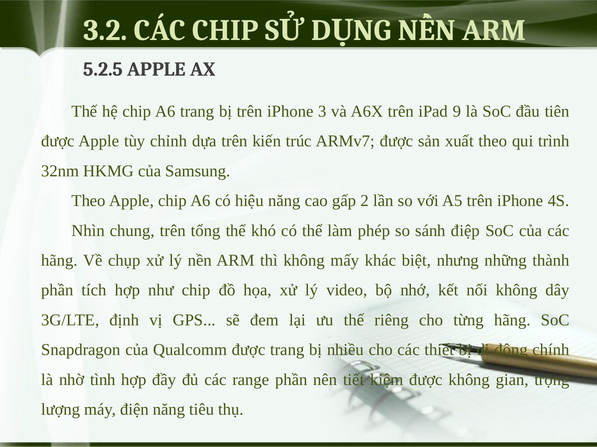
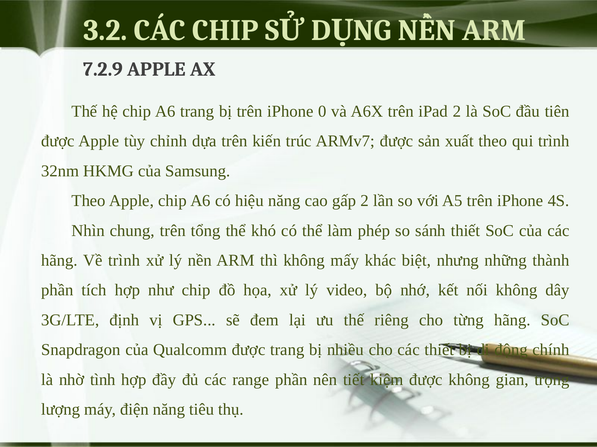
5.2.5: 5.2.5 -> 7.2.9
3: 3 -> 0
iPad 9: 9 -> 2
sánh điệp: điệp -> thiết
Về chụp: chụp -> trình
